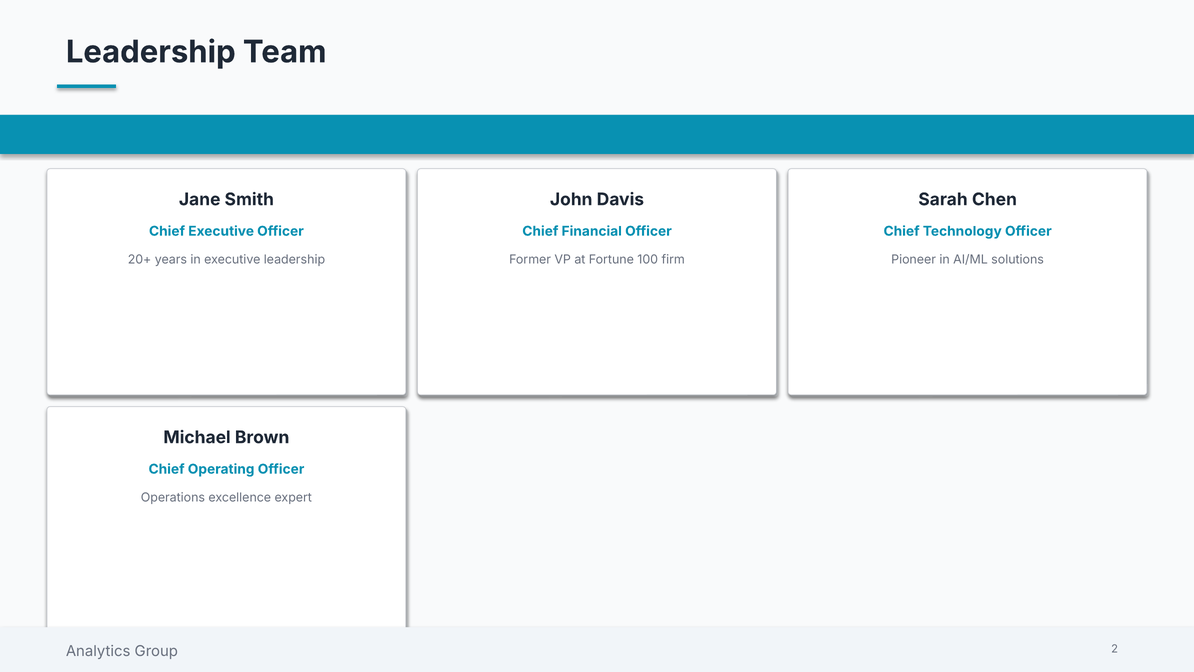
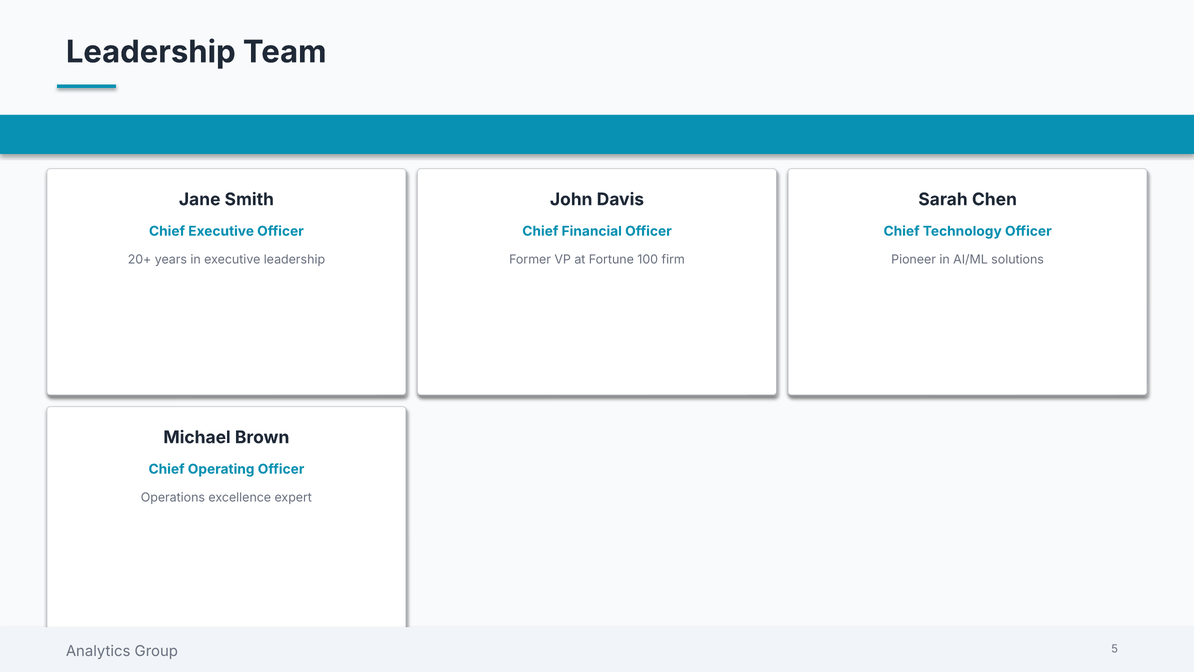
2: 2 -> 5
